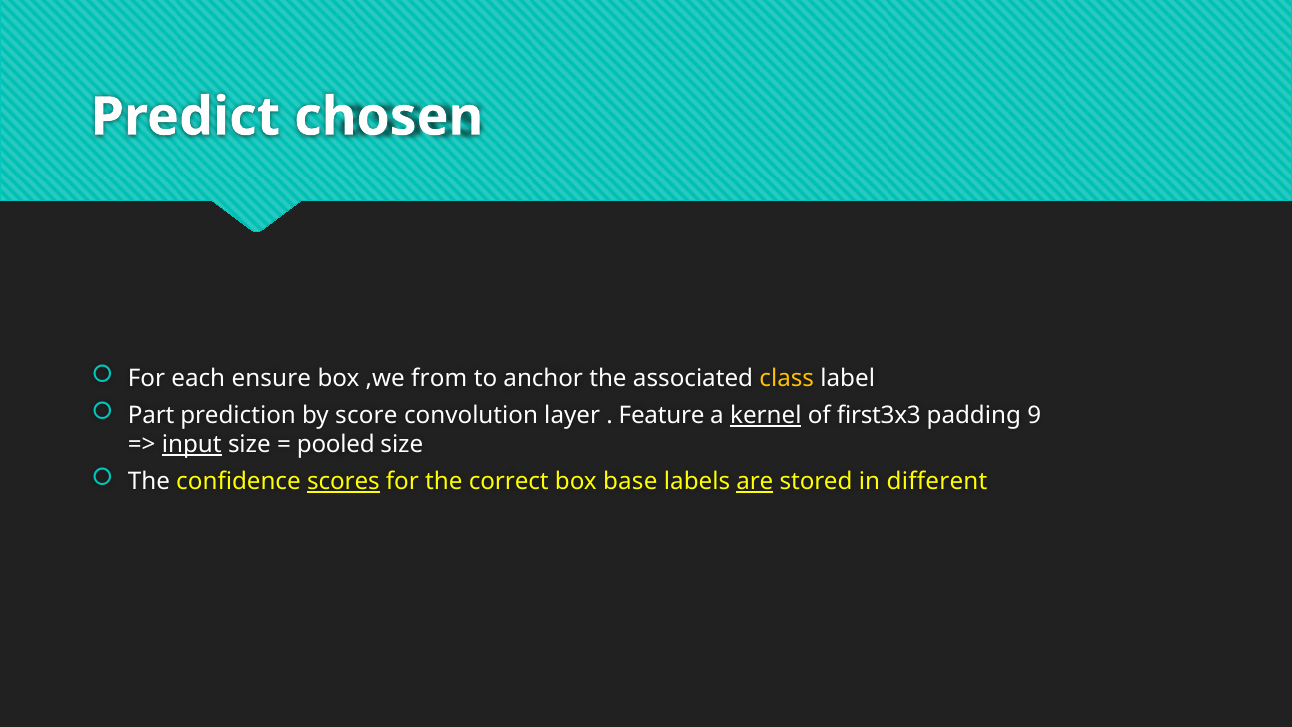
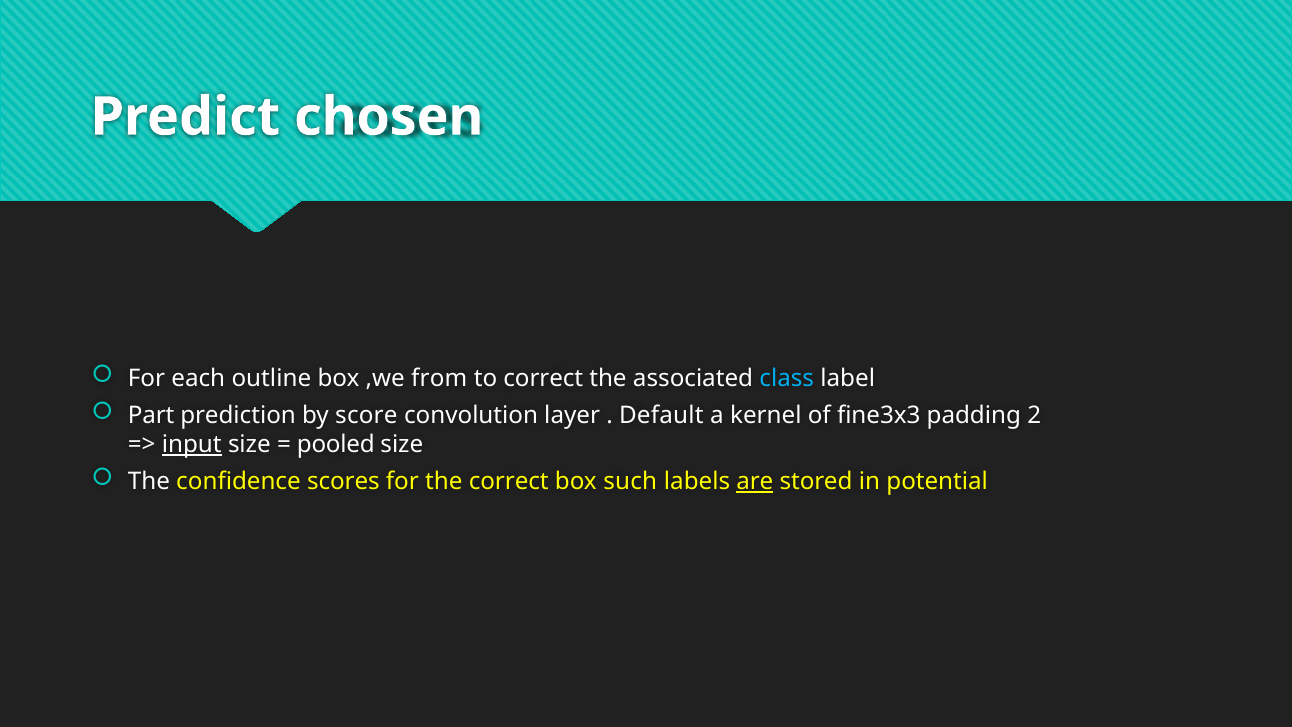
ensure: ensure -> outline
to anchor: anchor -> correct
class colour: yellow -> light blue
Feature: Feature -> Default
kernel underline: present -> none
first3x3: first3x3 -> fine3x3
9: 9 -> 2
scores underline: present -> none
base: base -> such
different: different -> potential
